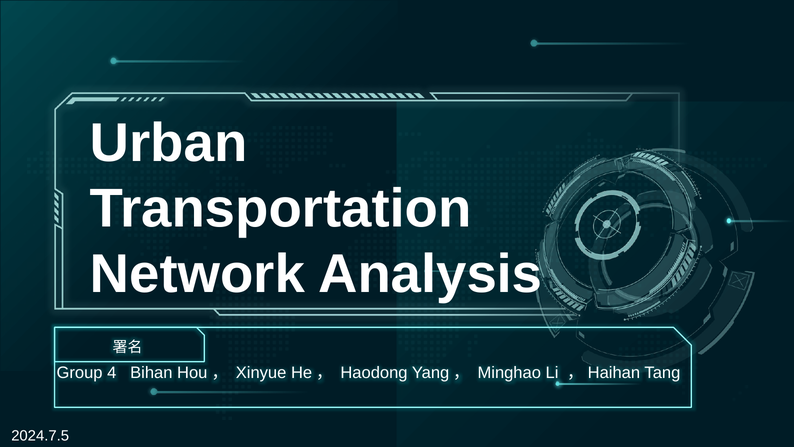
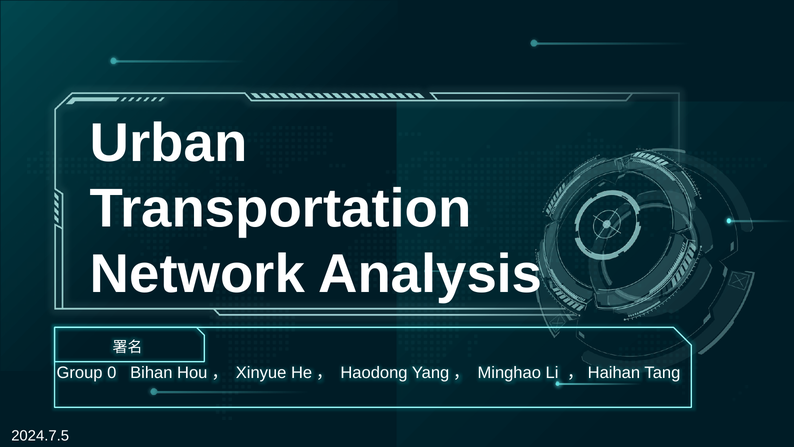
4: 4 -> 0
